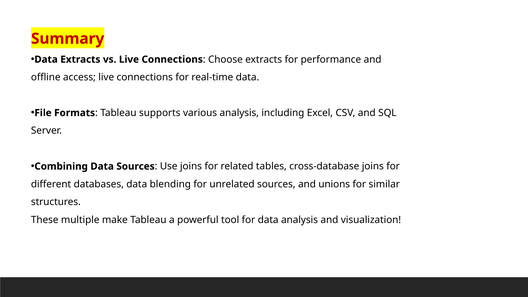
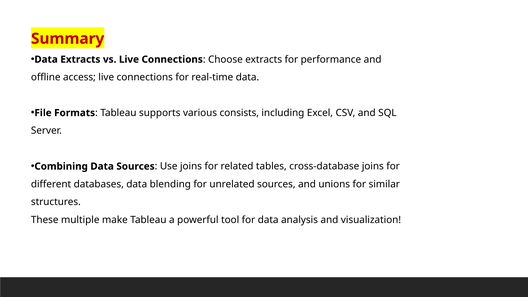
various analysis: analysis -> consists
